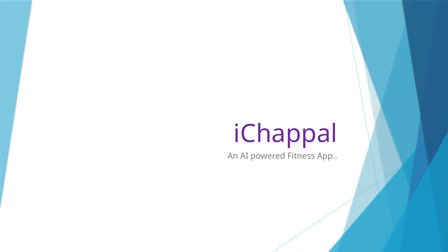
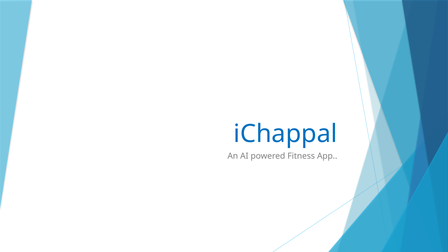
iChappal colour: purple -> blue
